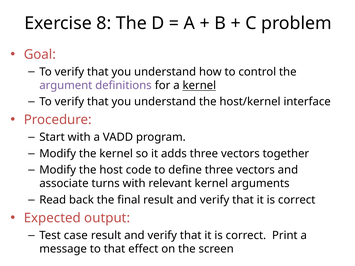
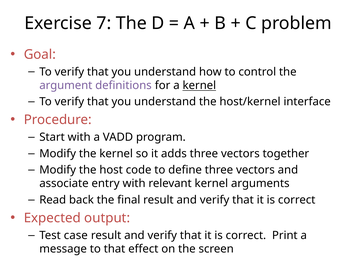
8: 8 -> 7
turns: turns -> entry
